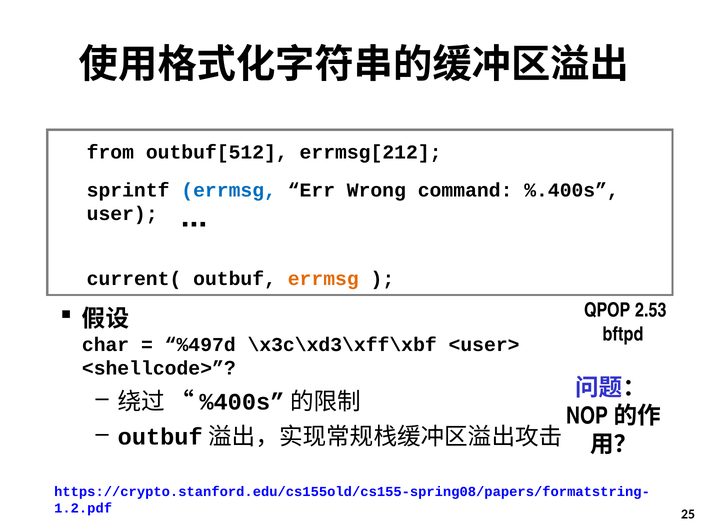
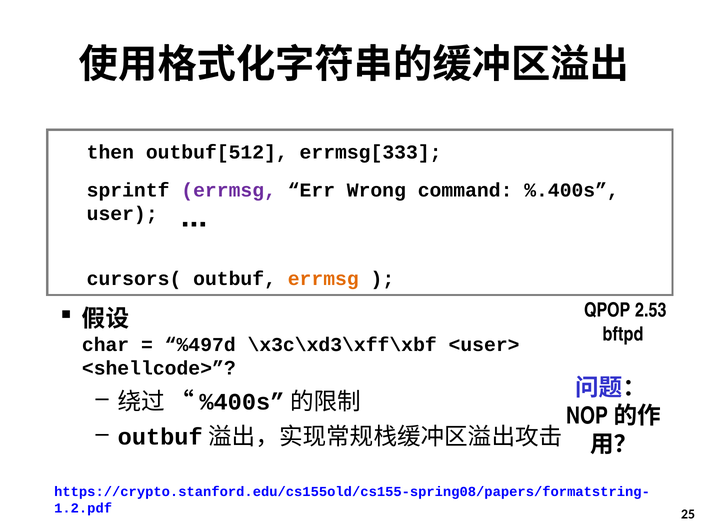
from: from -> then
errmsg[212: errmsg[212 -> errmsg[333
errmsg at (229, 190) colour: blue -> purple
current(: current( -> cursors(
